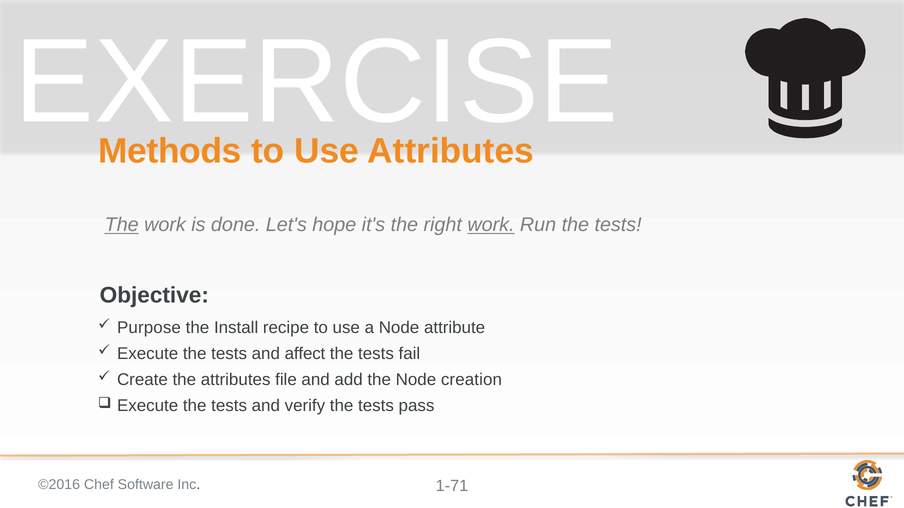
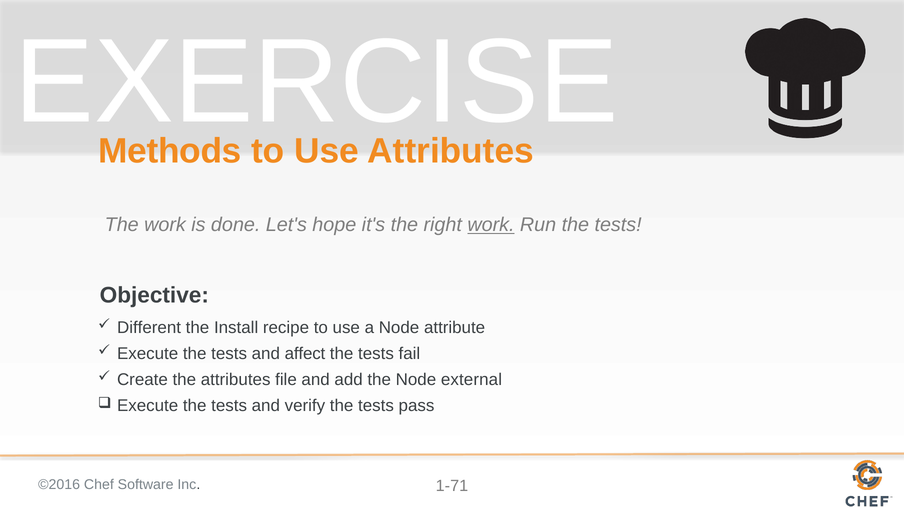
The at (122, 225) underline: present -> none
Purpose: Purpose -> Different
creation: creation -> external
